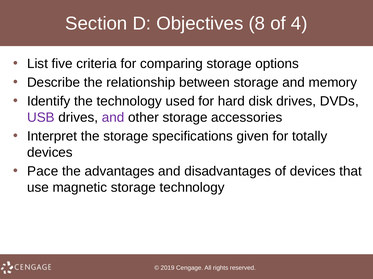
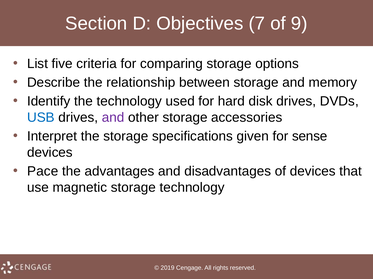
8: 8 -> 7
4: 4 -> 9
USB colour: purple -> blue
totally: totally -> sense
